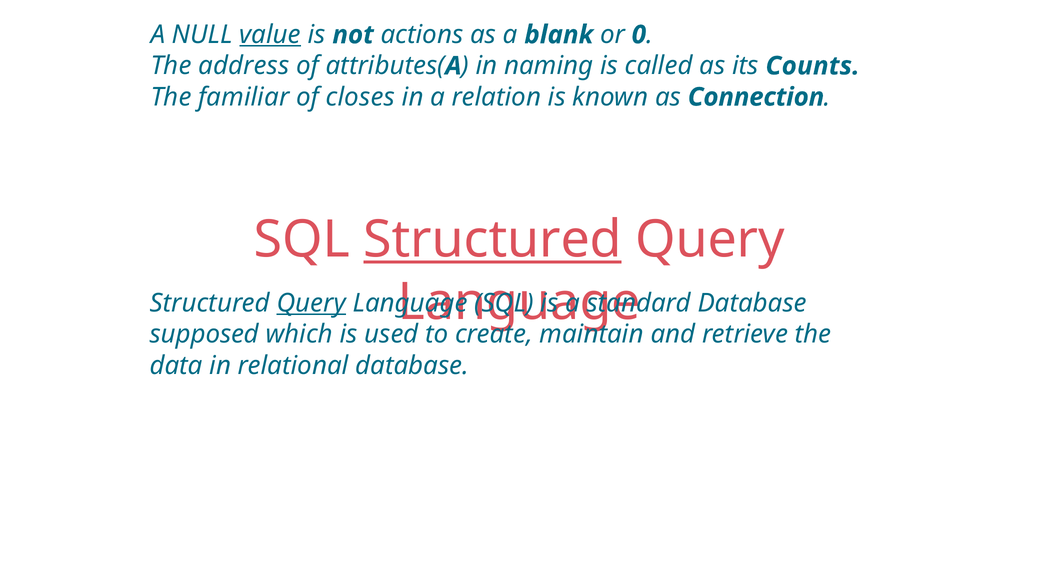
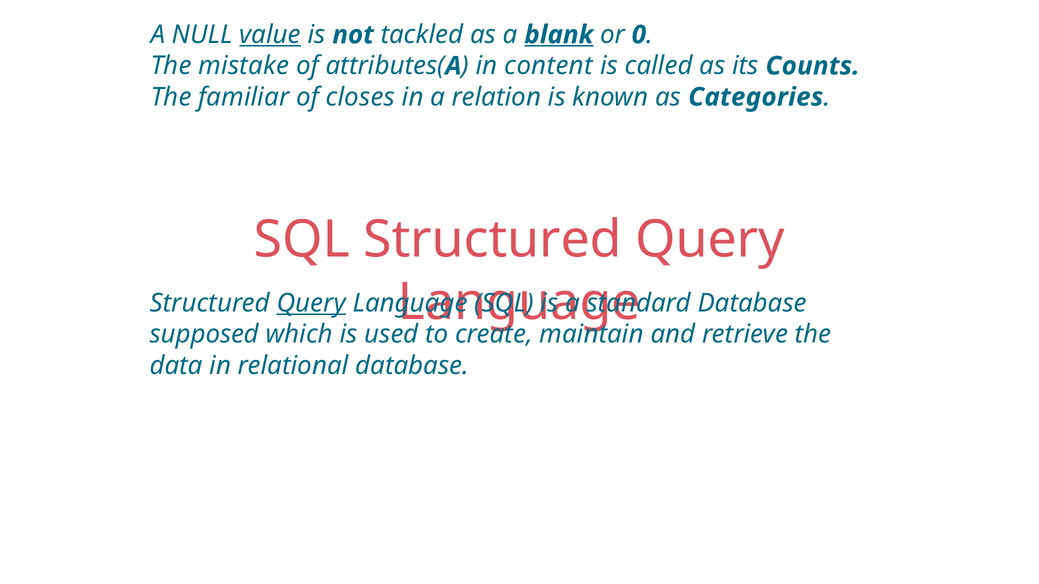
actions: actions -> tackled
blank underline: none -> present
address: address -> mistake
naming: naming -> content
Connection: Connection -> Categories
Structured at (493, 240) underline: present -> none
